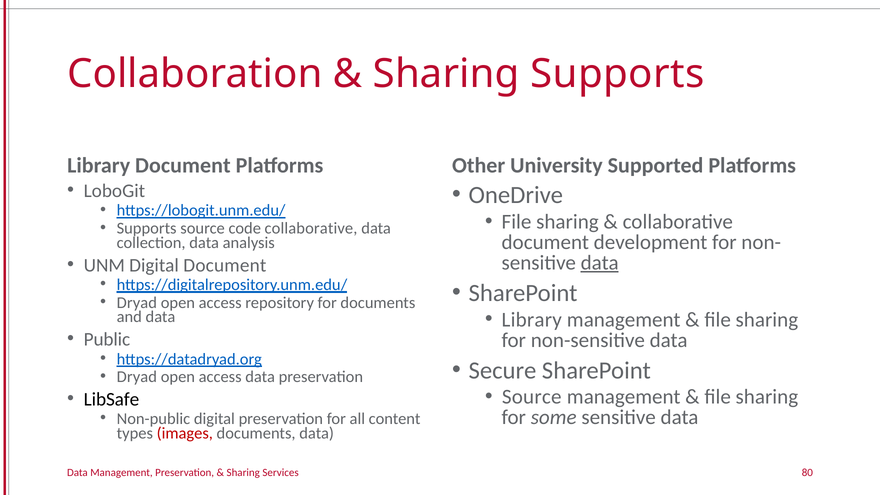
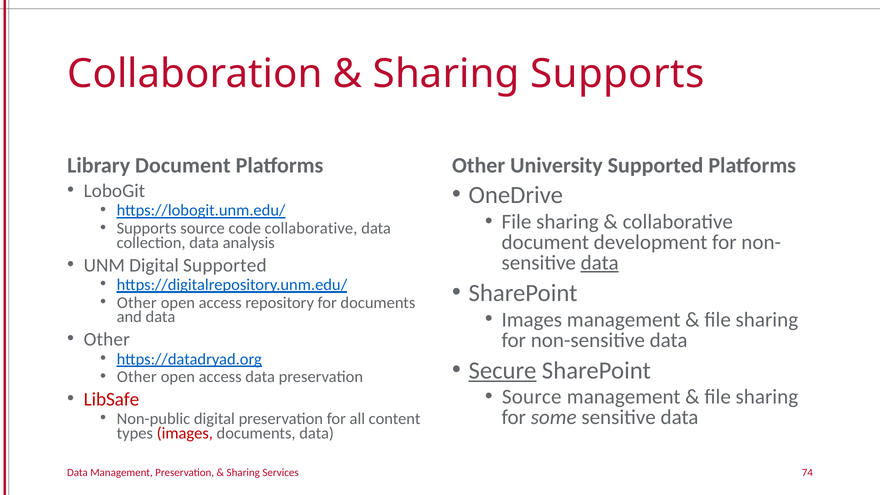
Digital Document: Document -> Supported
Dryad at (137, 303): Dryad -> Other
Library at (532, 320): Library -> Images
Public at (107, 340): Public -> Other
Secure underline: none -> present
Dryad at (137, 377): Dryad -> Other
LibSafe colour: black -> red
80: 80 -> 74
